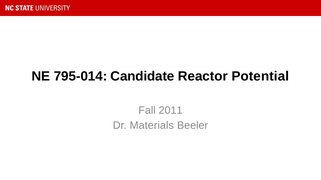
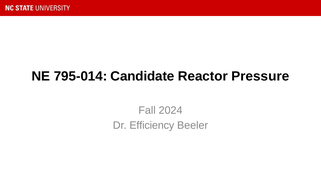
Potential: Potential -> Pressure
2011: 2011 -> 2024
Materials: Materials -> Efficiency
